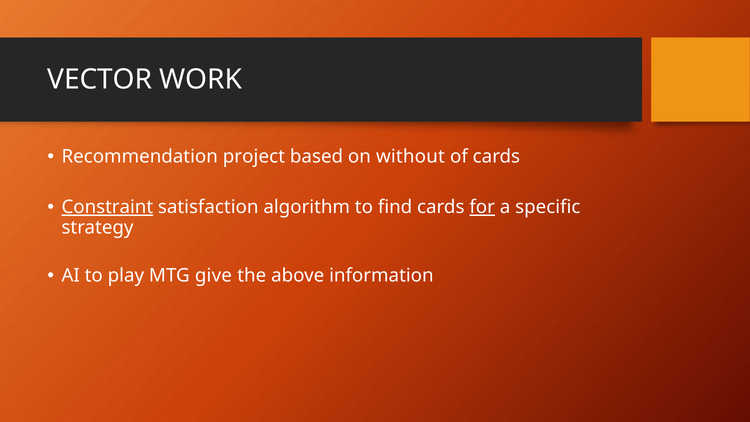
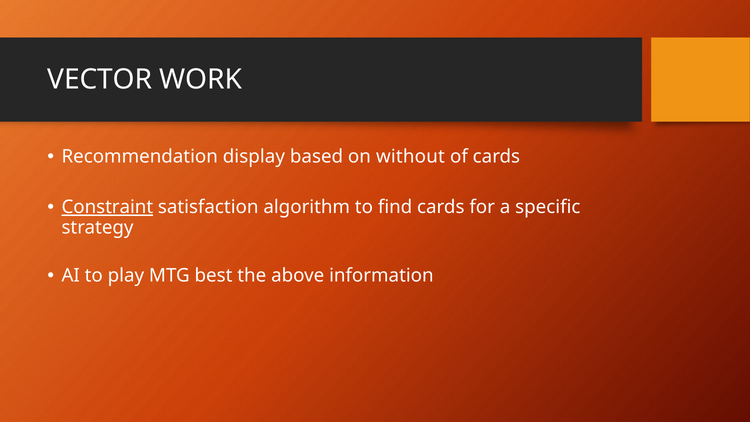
project: project -> display
for underline: present -> none
give: give -> best
